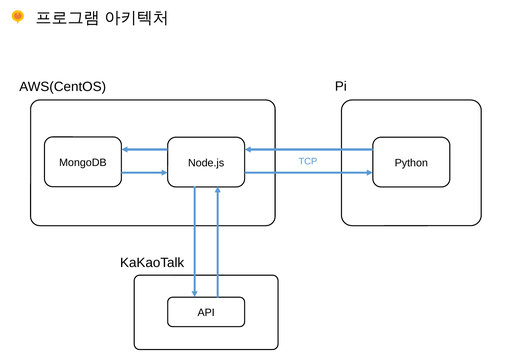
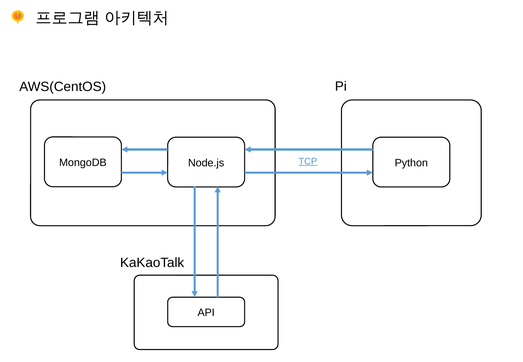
TCP underline: none -> present
